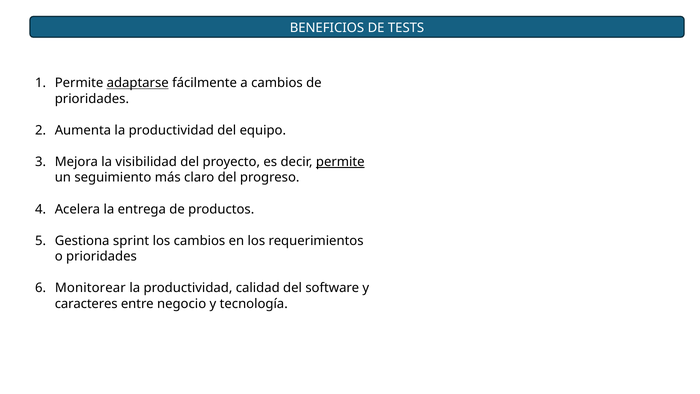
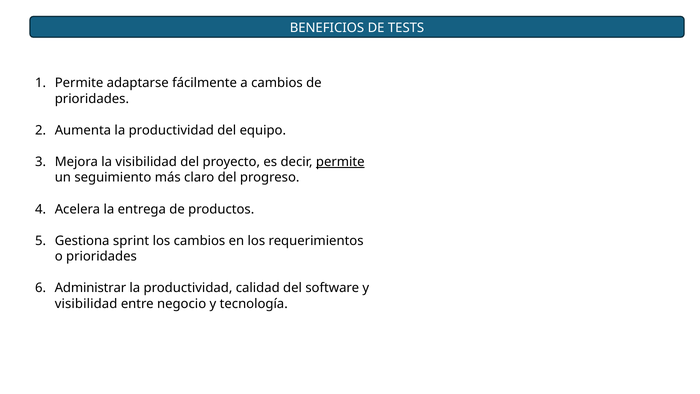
adaptarse underline: present -> none
Monitorear: Monitorear -> Administrar
caracteres at (86, 304): caracteres -> visibilidad
